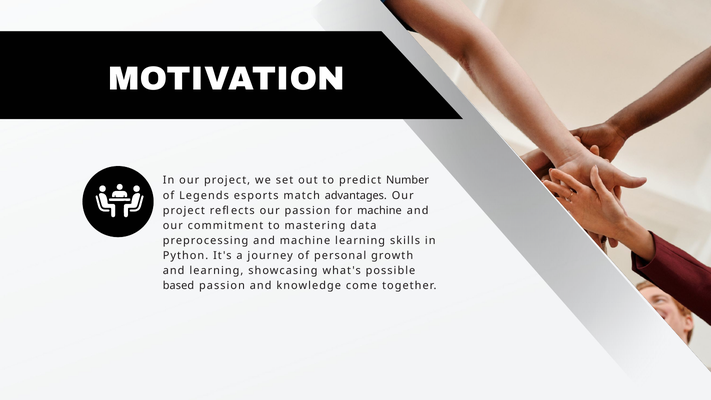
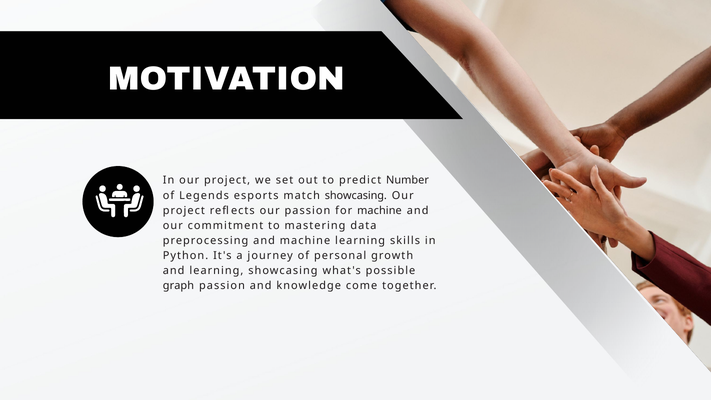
match advantages: advantages -> showcasing
based: based -> graph
